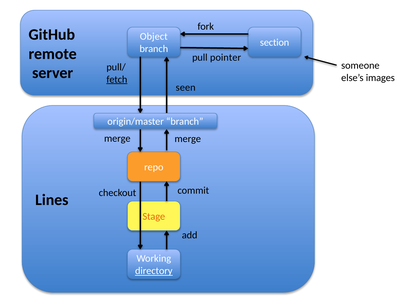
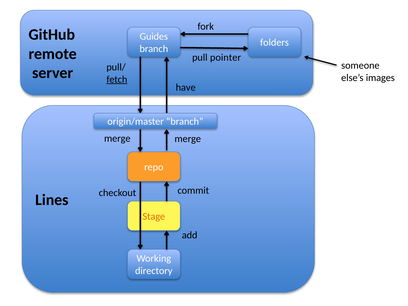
Object: Object -> Guides
section: section -> folders
seen: seen -> have
directory underline: present -> none
